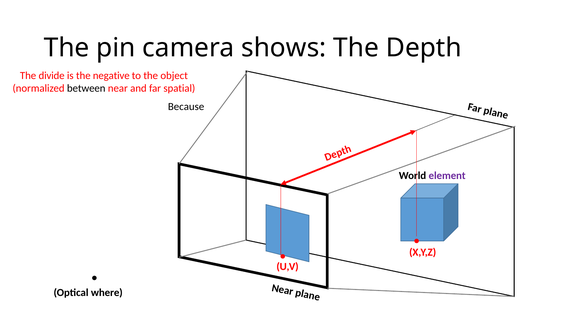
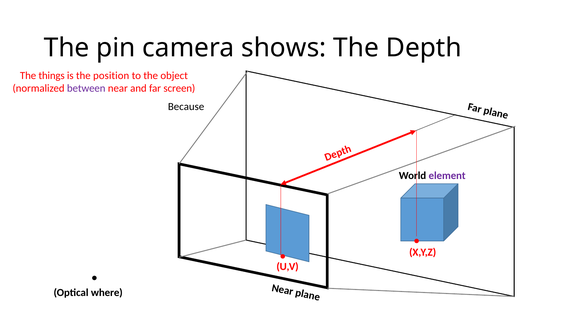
divide: divide -> things
negative: negative -> position
between colour: black -> purple
spatial: spatial -> screen
